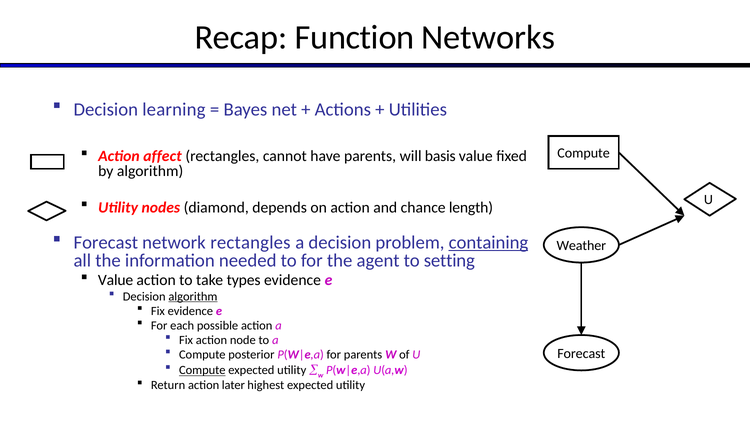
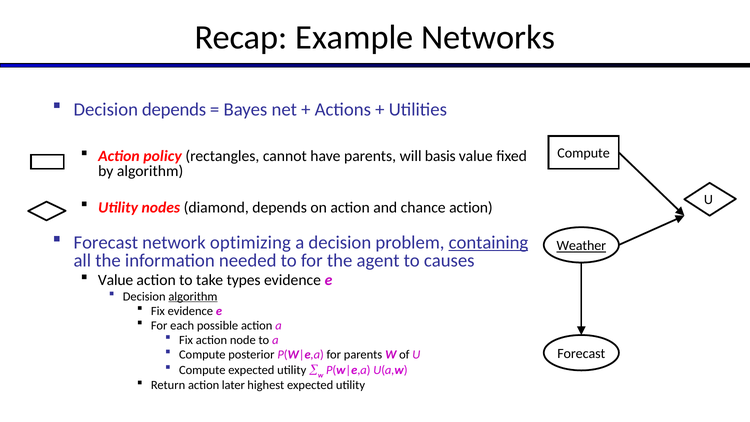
Function: Function -> Example
Decision learning: learning -> depends
affect: affect -> policy
chance length: length -> action
network rectangles: rectangles -> optimizing
Weather underline: none -> present
setting: setting -> causes
Compute at (202, 370) underline: present -> none
